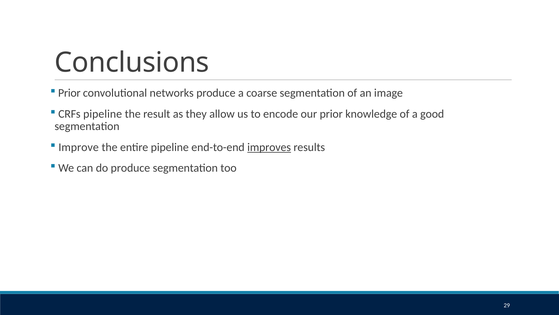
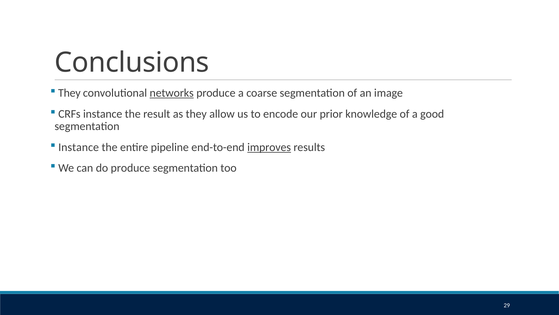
Prior at (69, 93): Prior -> They
networks underline: none -> present
CRFs pipeline: pipeline -> instance
Improve at (79, 147): Improve -> Instance
